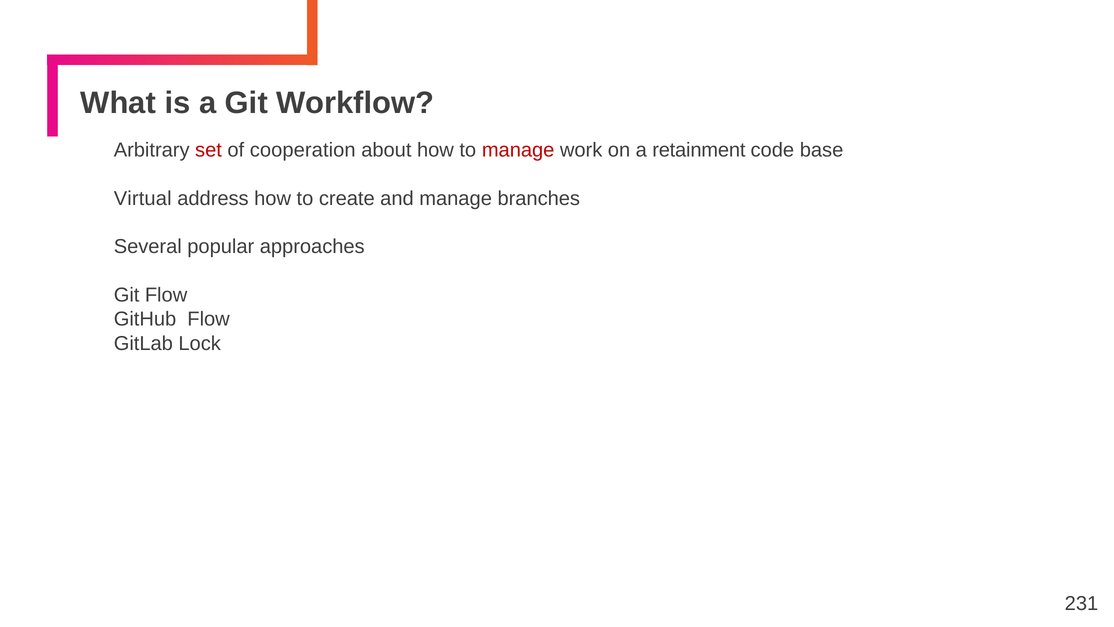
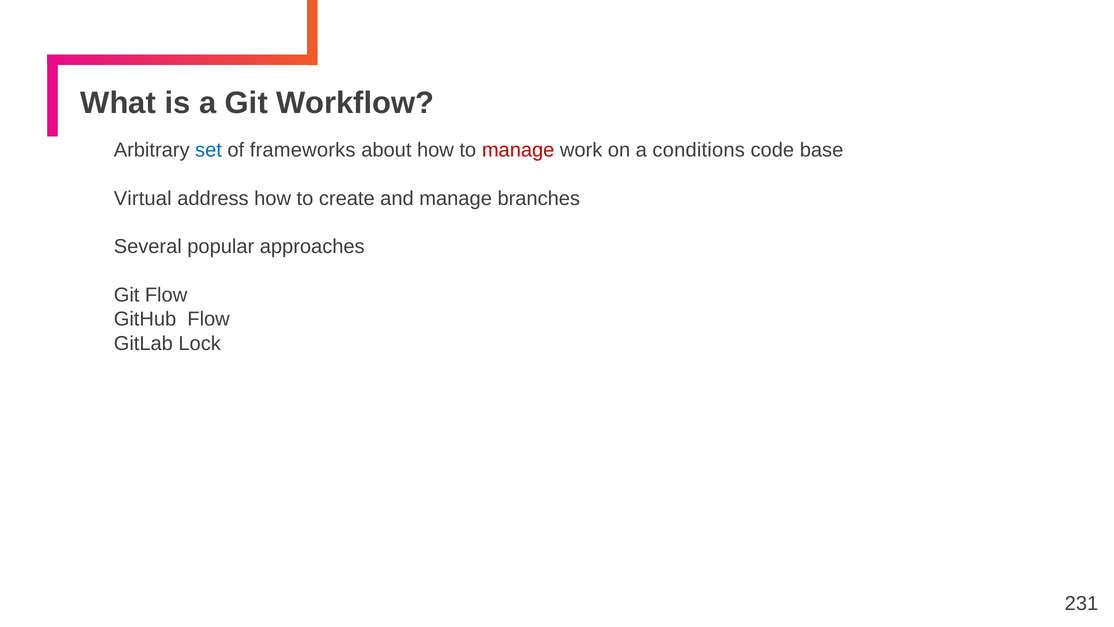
set colour: red -> blue
cooperation: cooperation -> frameworks
retainment: retainment -> conditions
